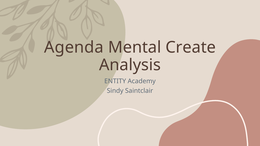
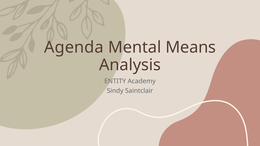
Create: Create -> Means
